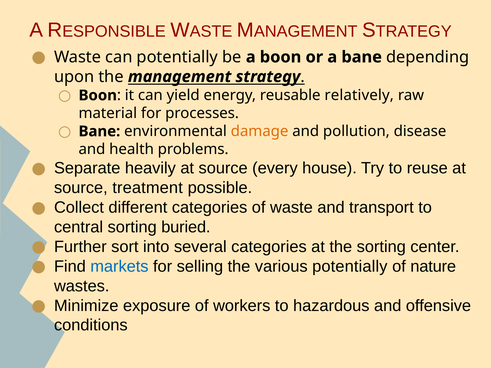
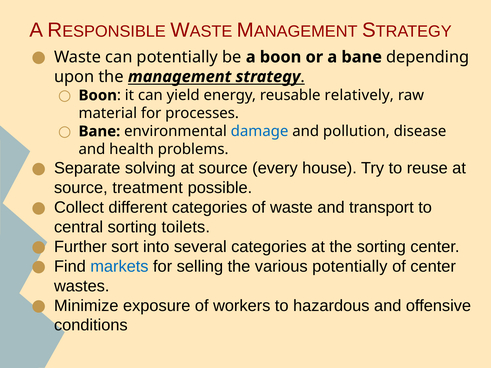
damage colour: orange -> blue
heavily: heavily -> solving
buried: buried -> toilets
of nature: nature -> center
